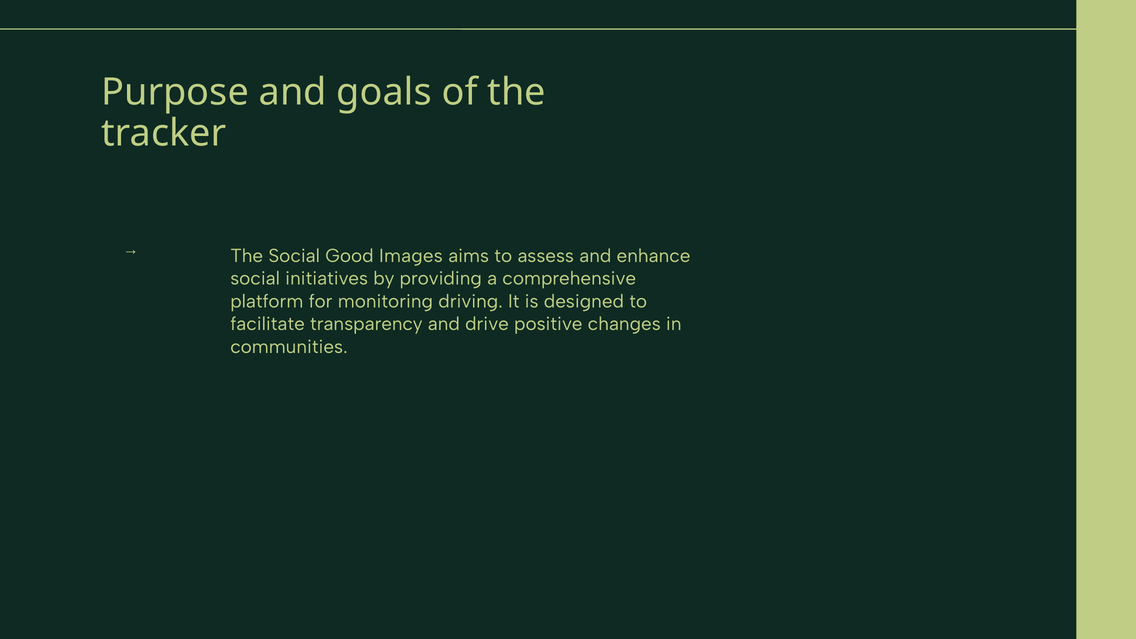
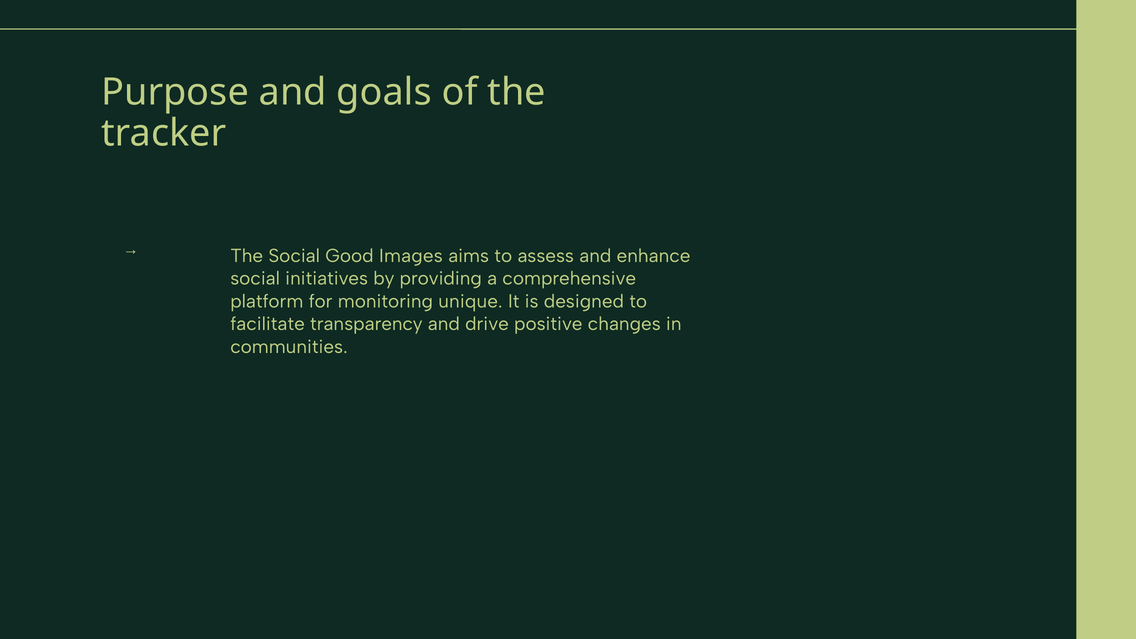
driving: driving -> unique
